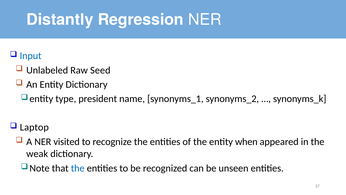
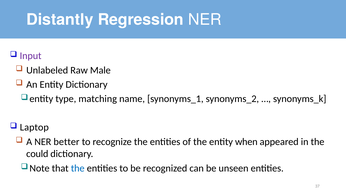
Input colour: blue -> purple
Seed: Seed -> Male
president: president -> matching
visited: visited -> better
weak: weak -> could
